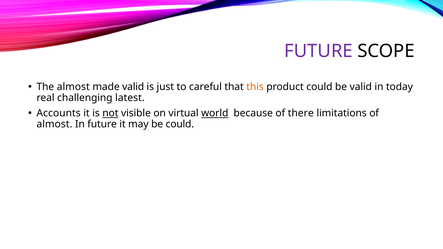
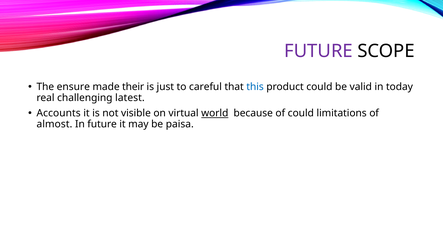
The almost: almost -> ensure
made valid: valid -> their
this colour: orange -> blue
not underline: present -> none
of there: there -> could
be could: could -> paisa
